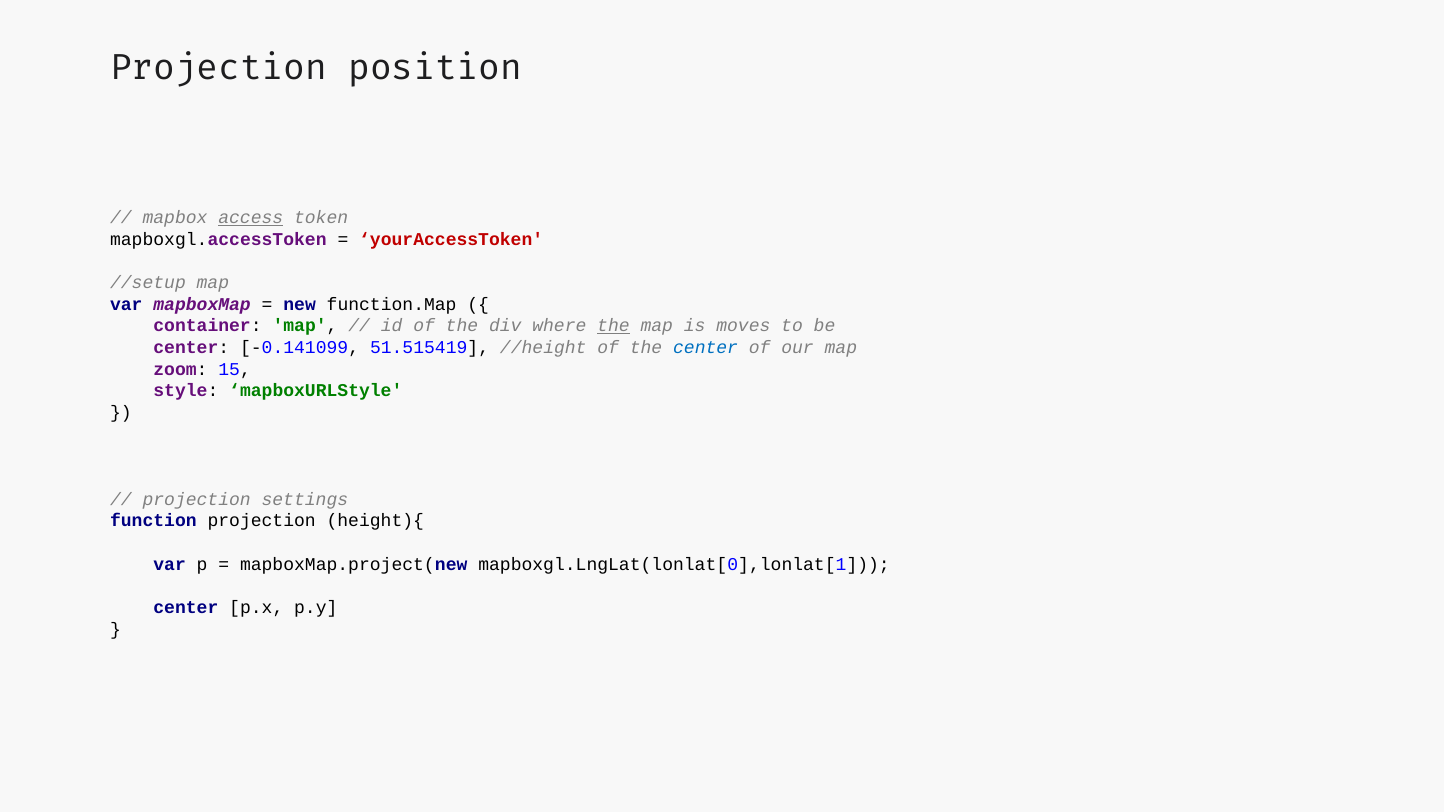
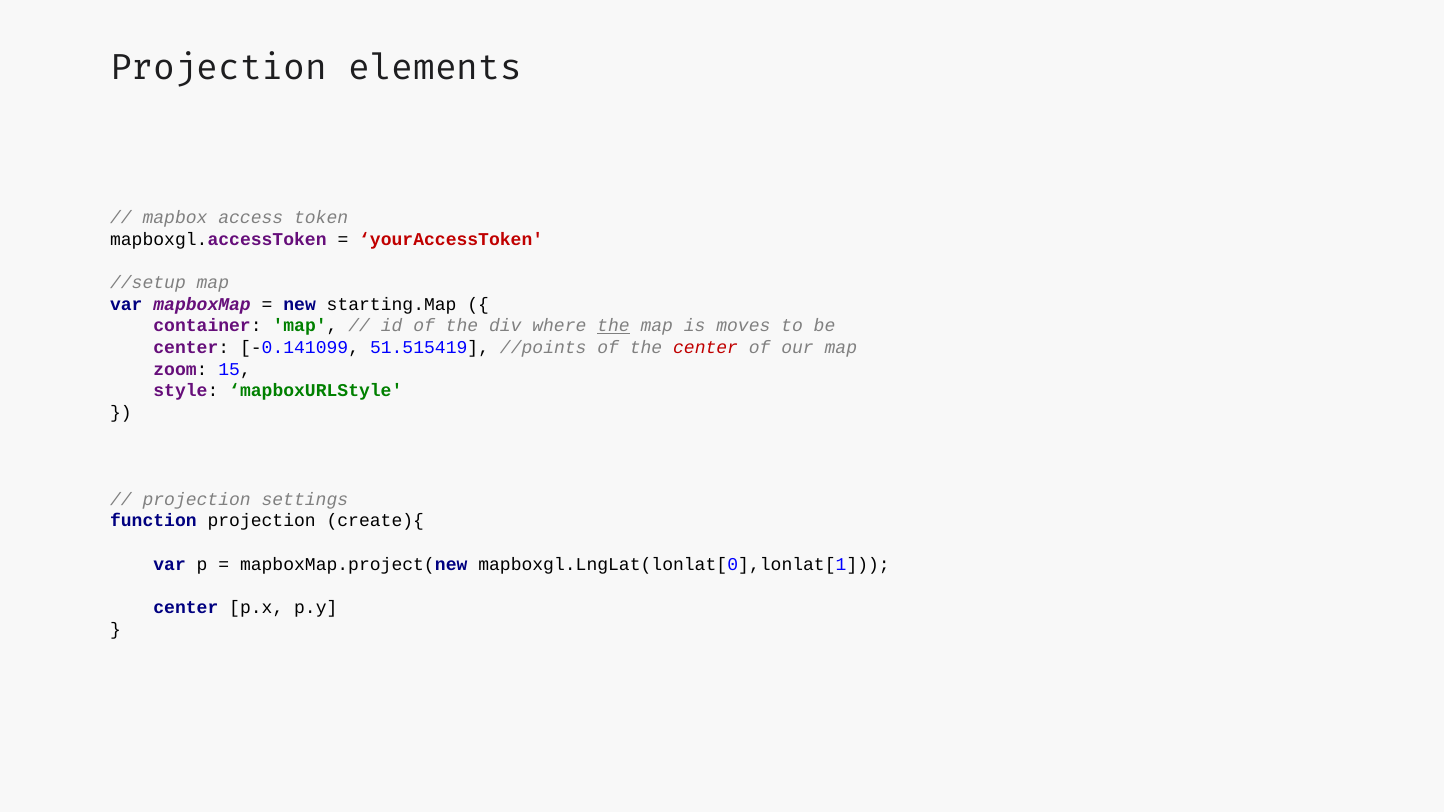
position: position -> elements
access underline: present -> none
function.Map: function.Map -> starting.Map
//height: //height -> //points
center at (706, 348) colour: blue -> red
height){: height){ -> create){
